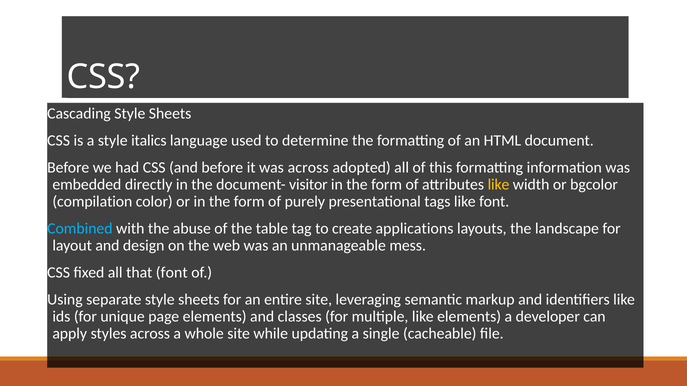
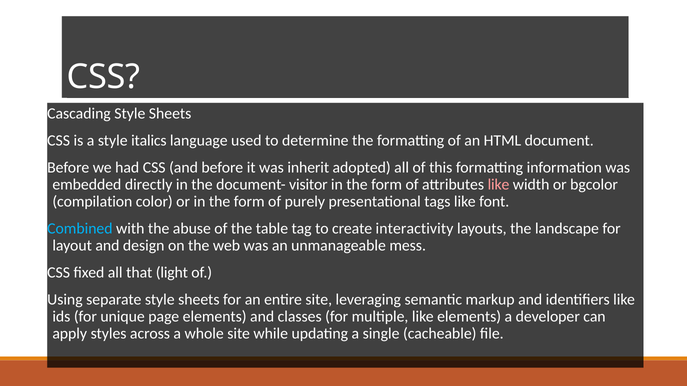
was across: across -> inherit
like at (499, 185) colour: yellow -> pink
applications: applications -> interactivity
that font: font -> light
